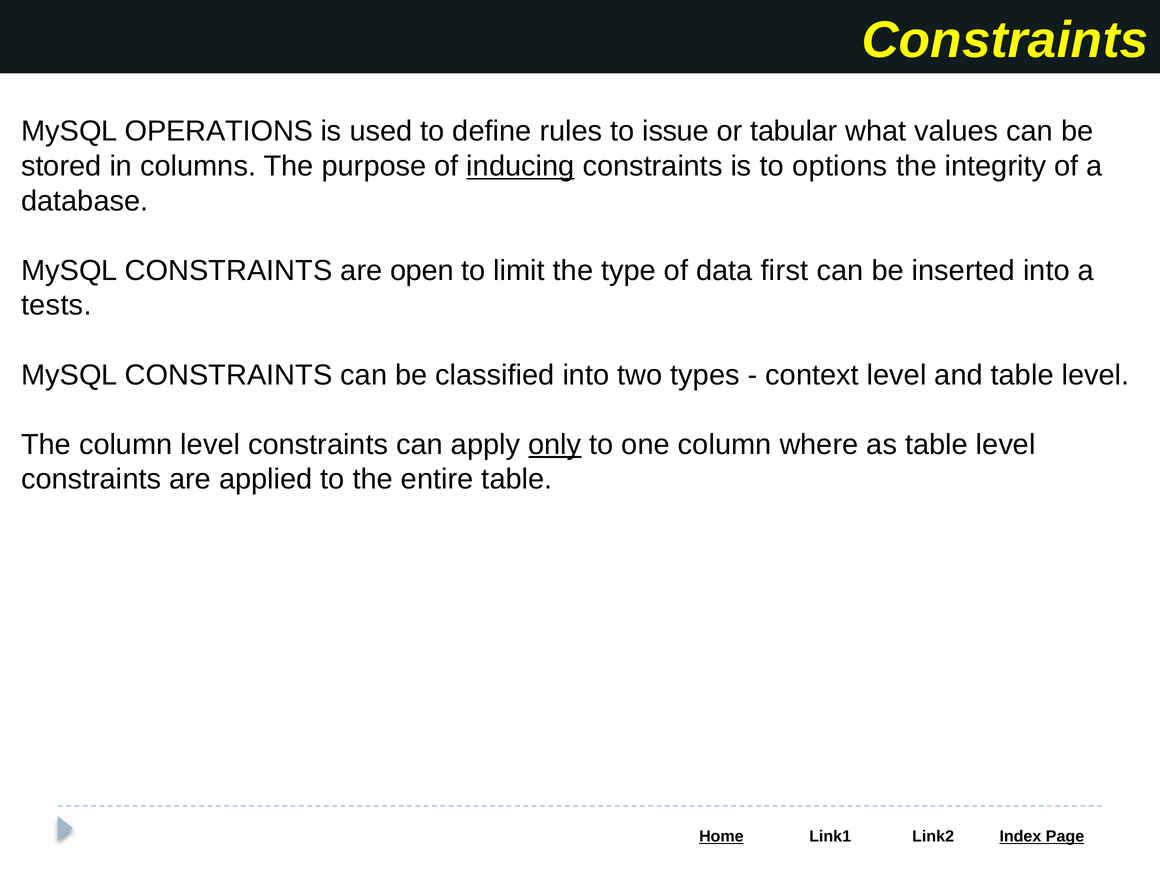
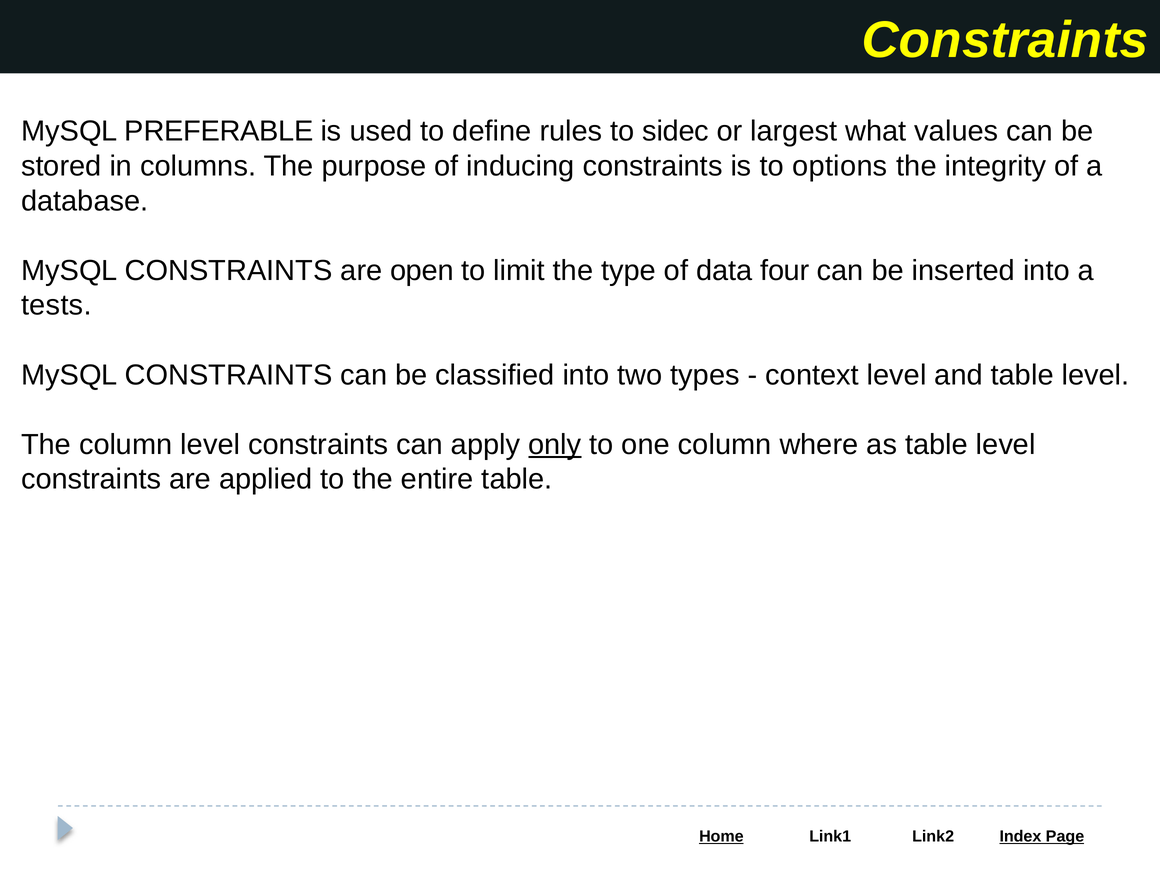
OPERATIONS: OPERATIONS -> PREFERABLE
issue: issue -> sidec
tabular: tabular -> largest
inducing underline: present -> none
first: first -> four
